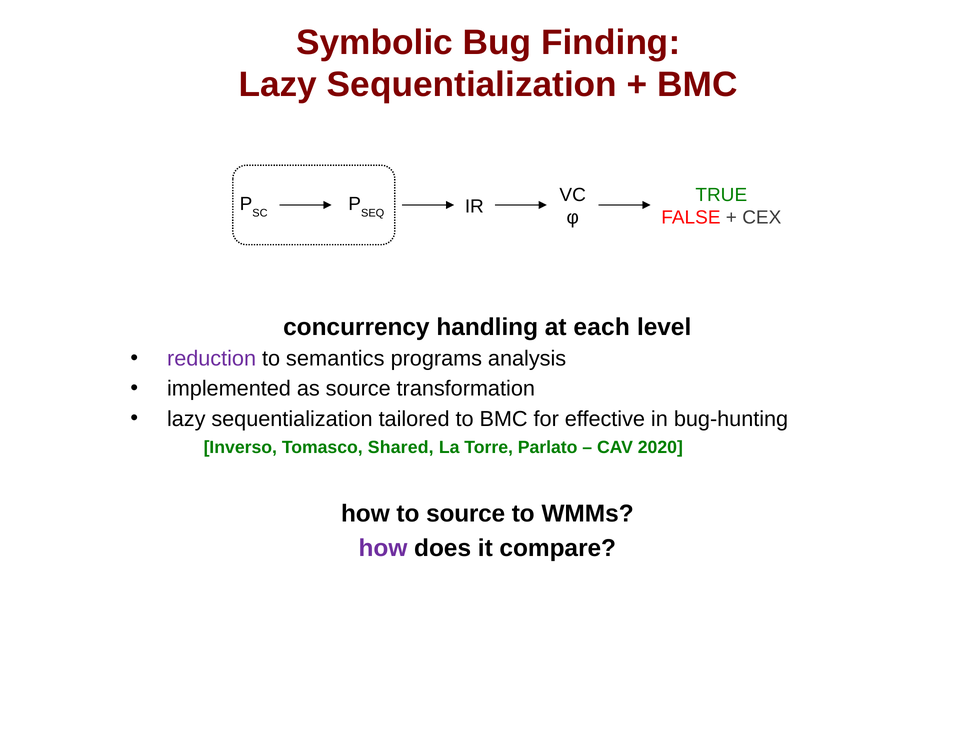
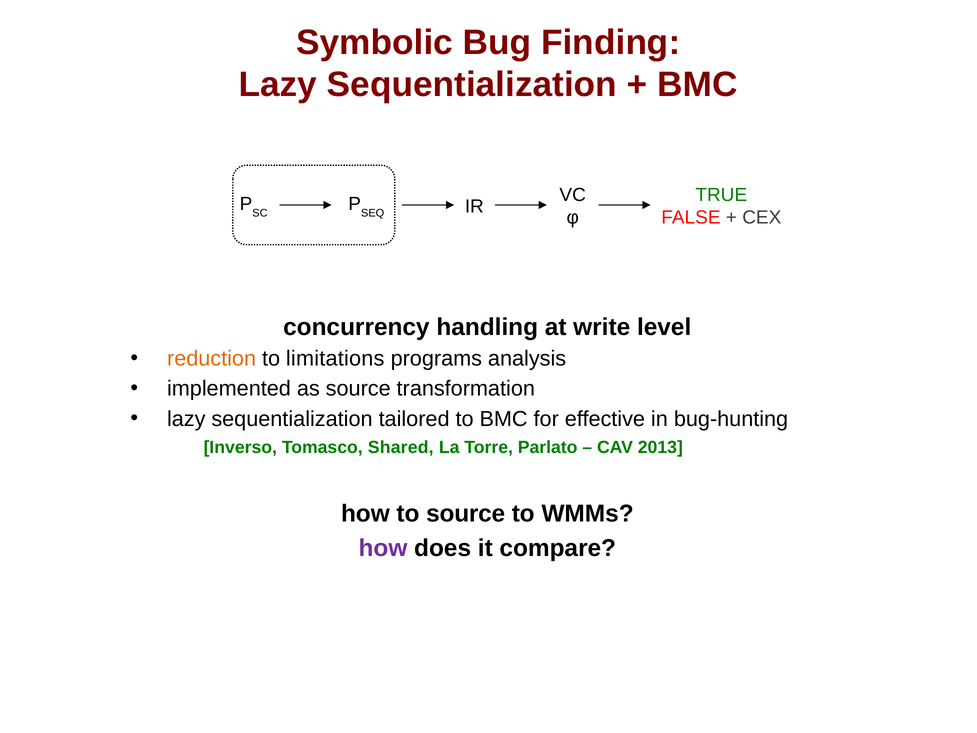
each: each -> write
reduction colour: purple -> orange
semantics: semantics -> limitations
2020: 2020 -> 2013
